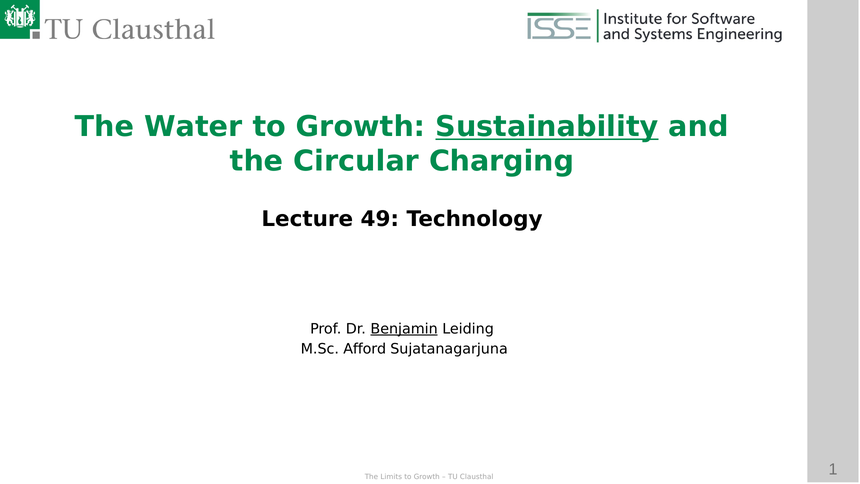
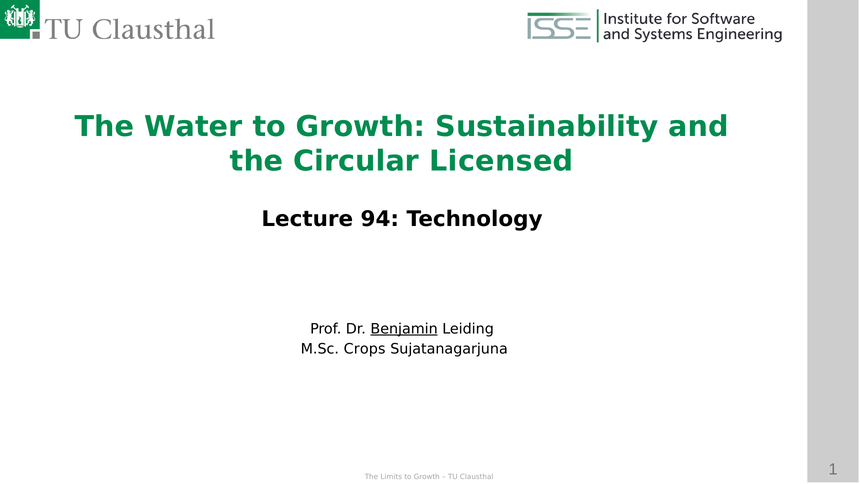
Sustainability underline: present -> none
Charging: Charging -> Licensed
49: 49 -> 94
Afford: Afford -> Crops
